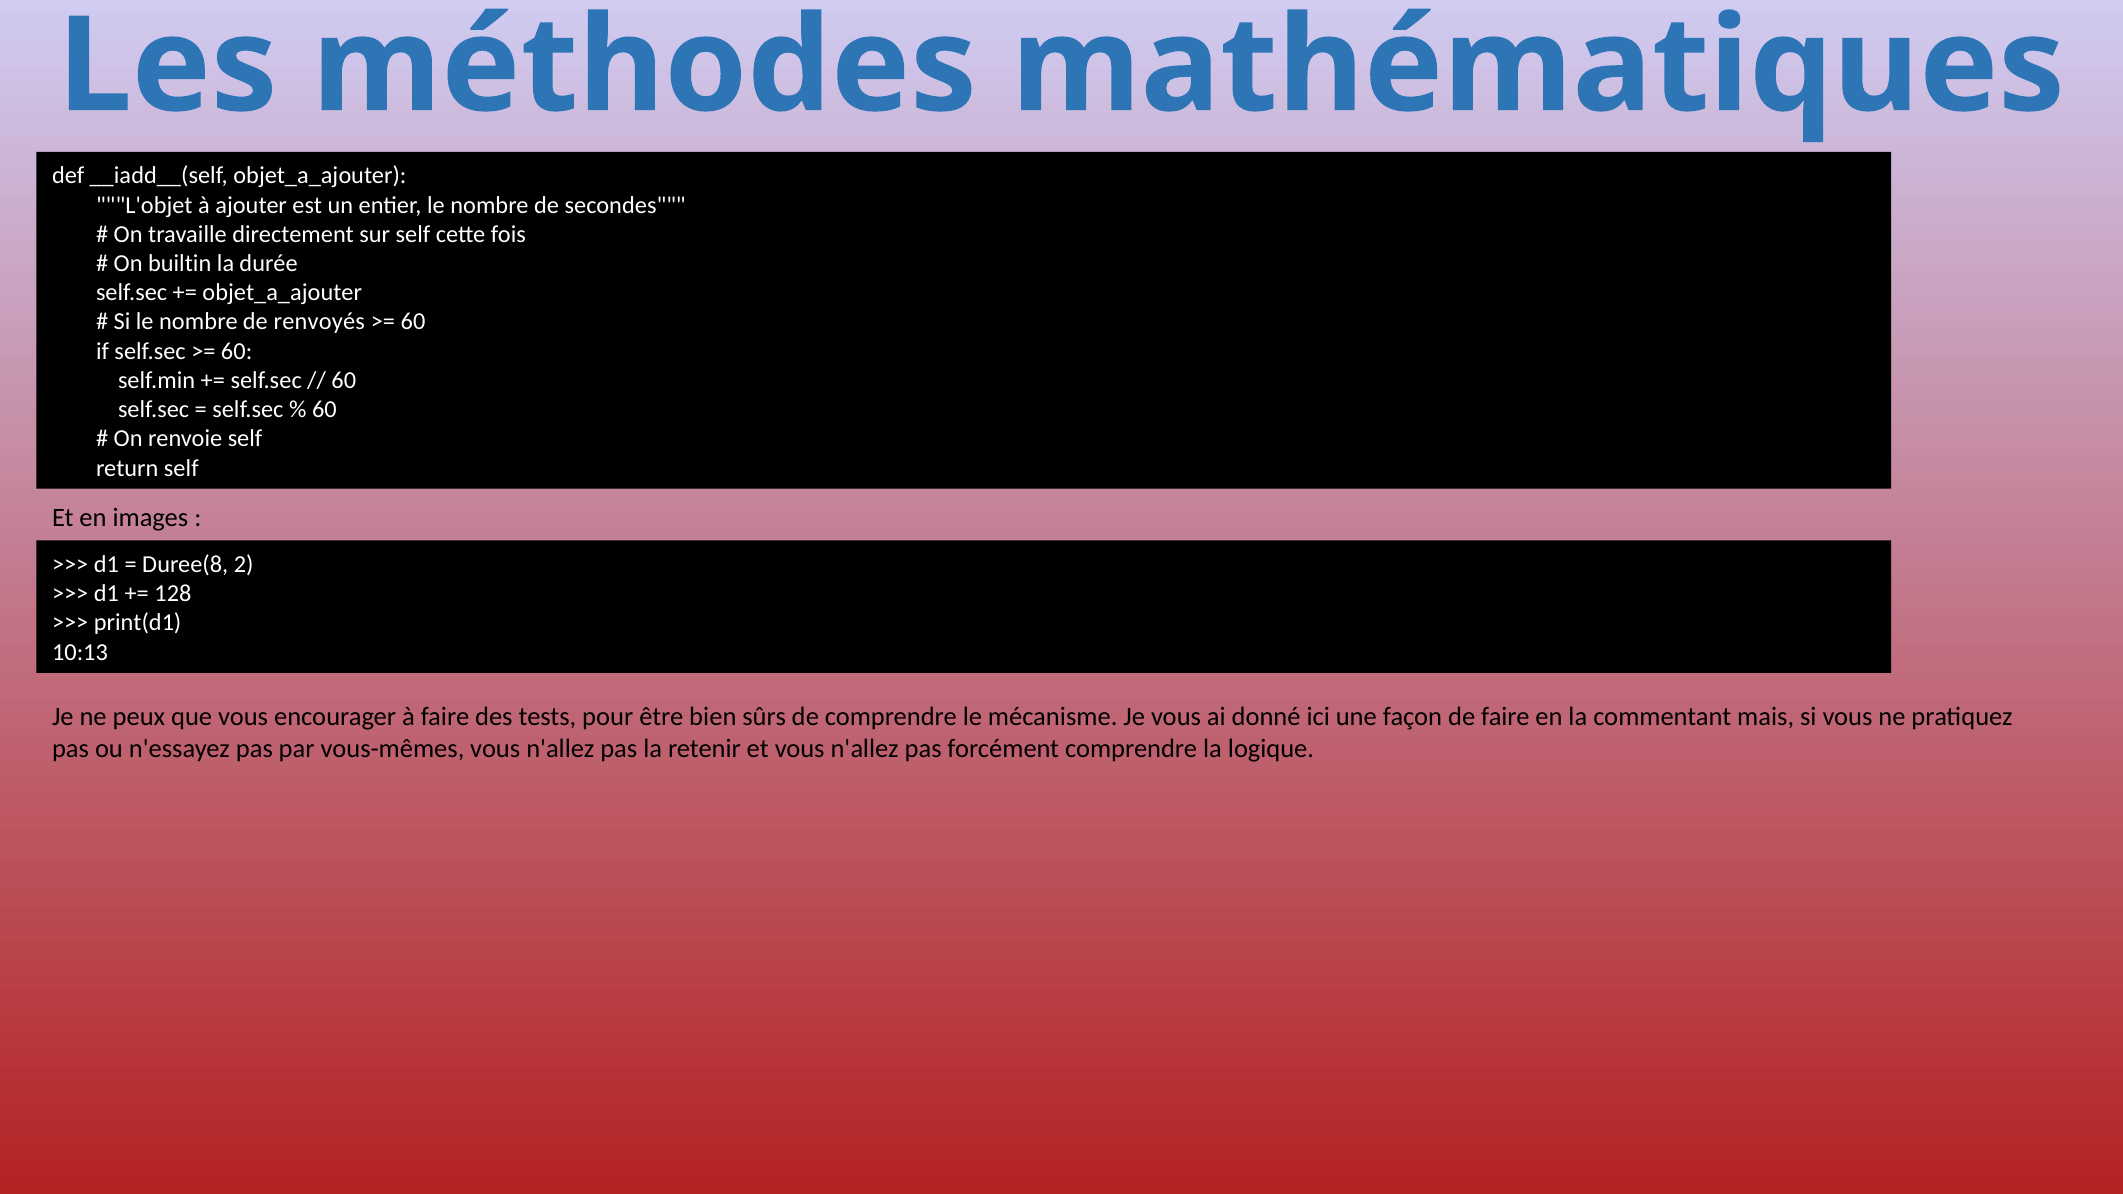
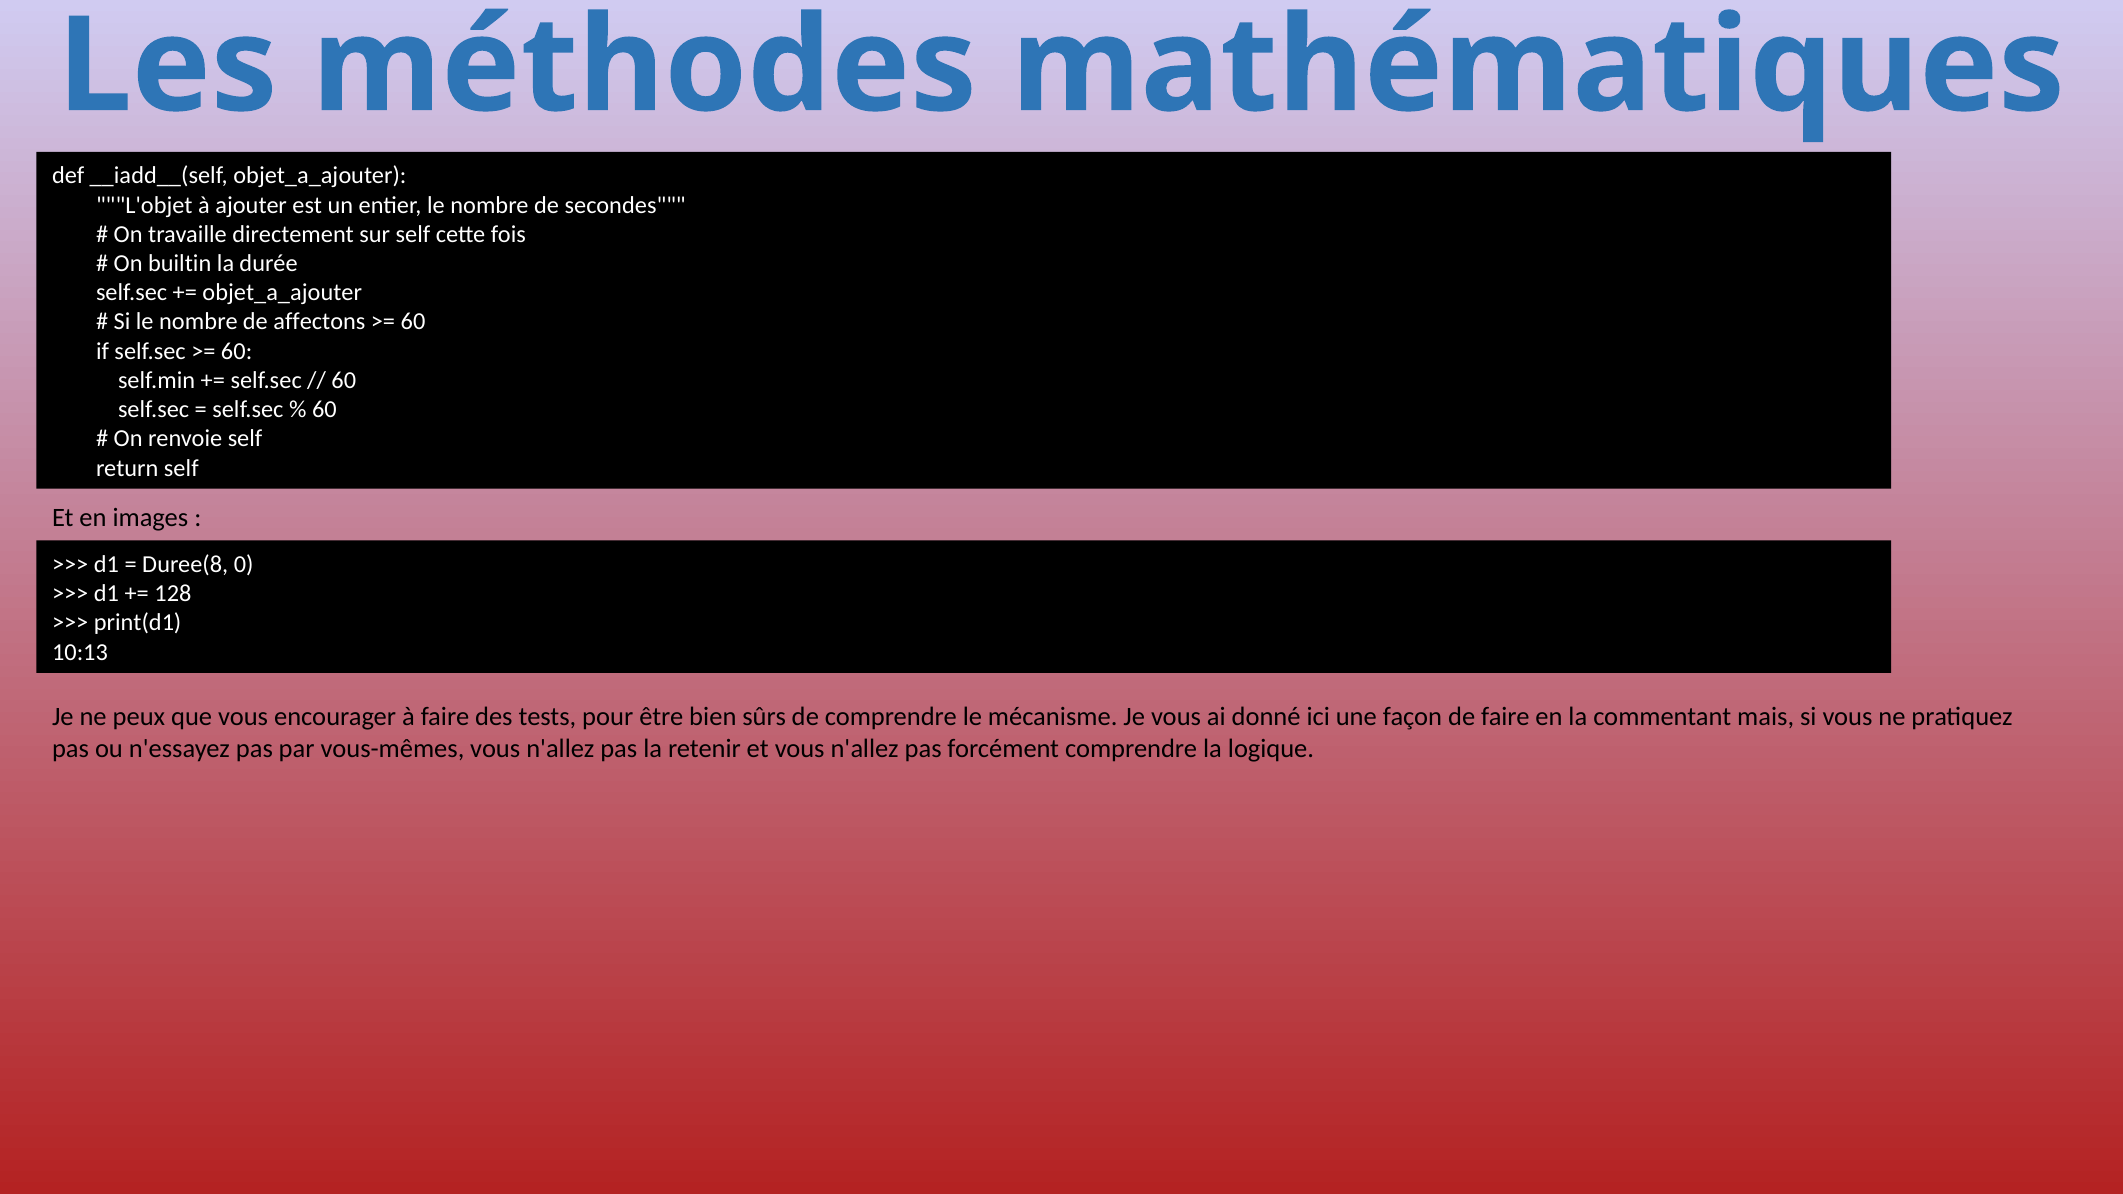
renvoyés: renvoyés -> affectons
2: 2 -> 0
